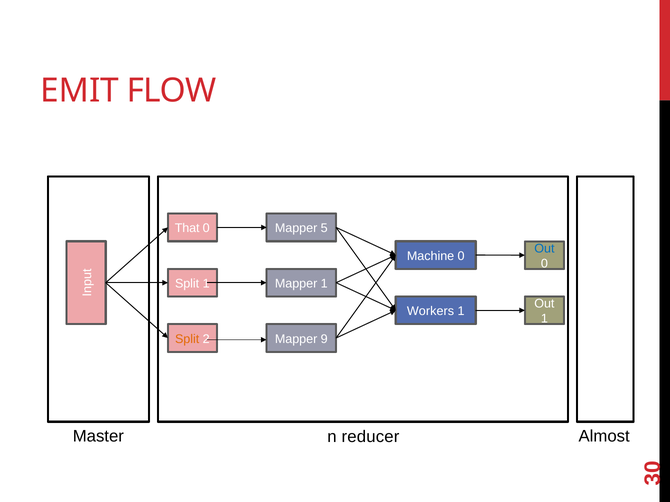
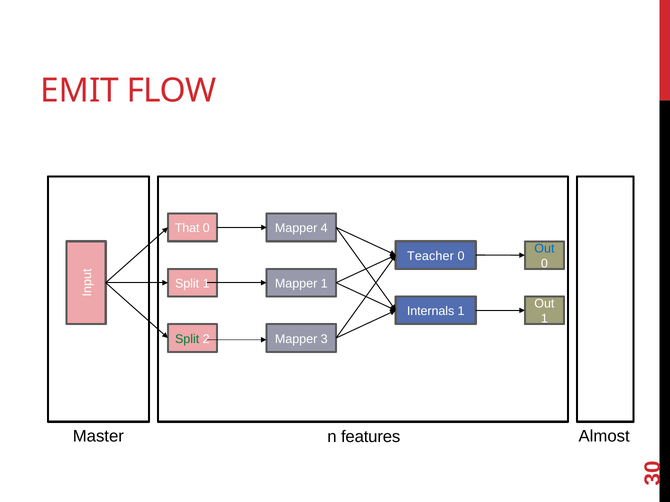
5: 5 -> 4
Machine: Machine -> Teacher
Workers: Workers -> Internals
Split at (187, 339) colour: orange -> green
Mapper 9: 9 -> 3
reducer: reducer -> features
